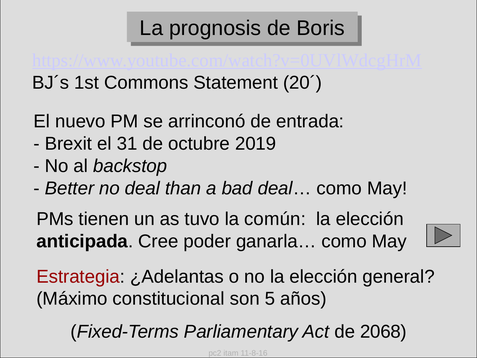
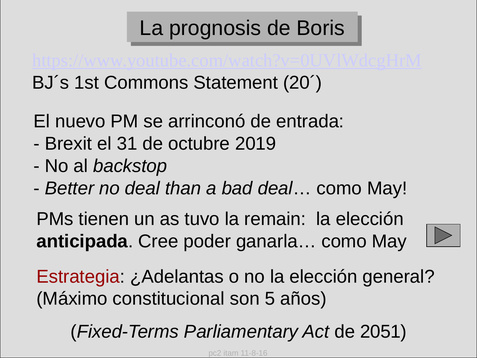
común: común -> remain
2068: 2068 -> 2051
